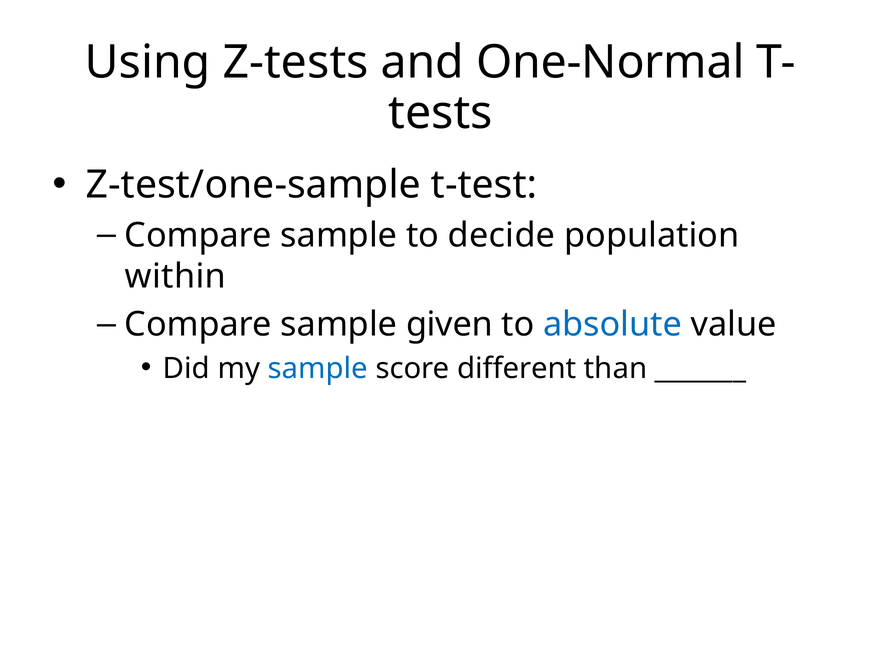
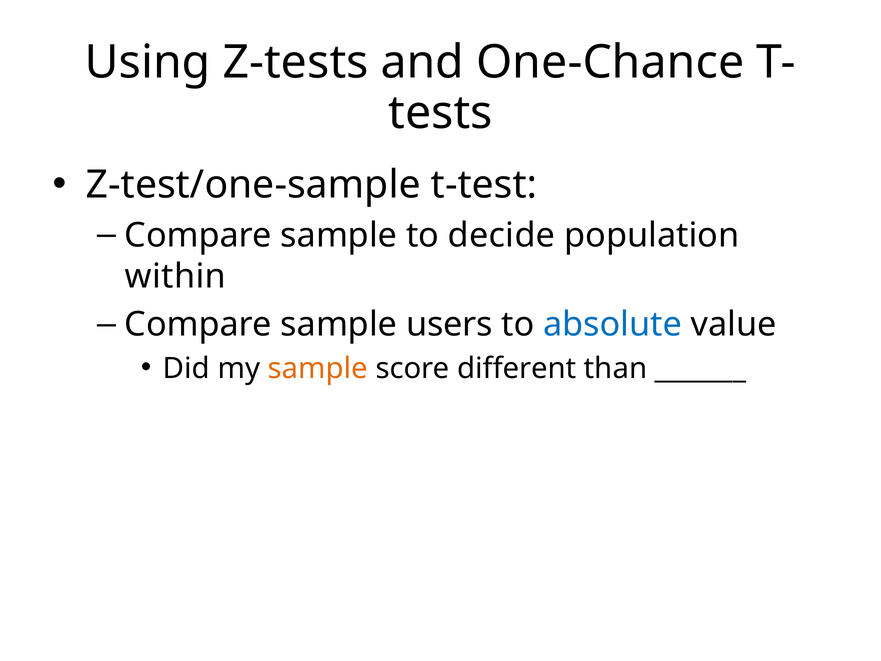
One-Normal: One-Normal -> One-Chance
given: given -> users
sample at (318, 368) colour: blue -> orange
